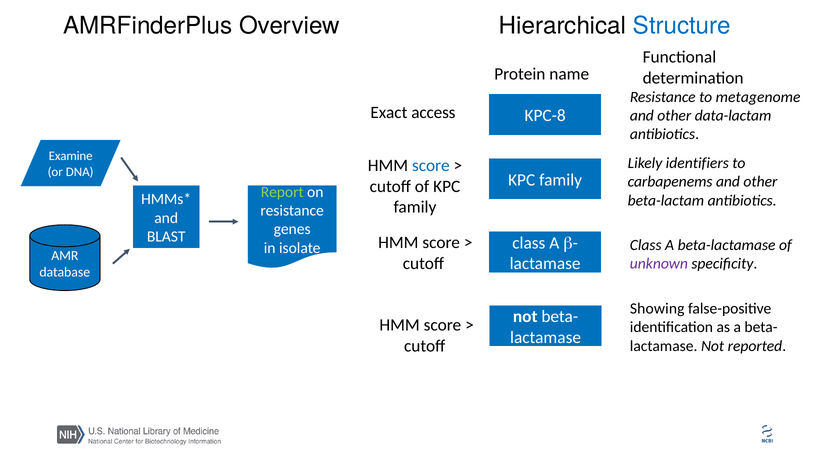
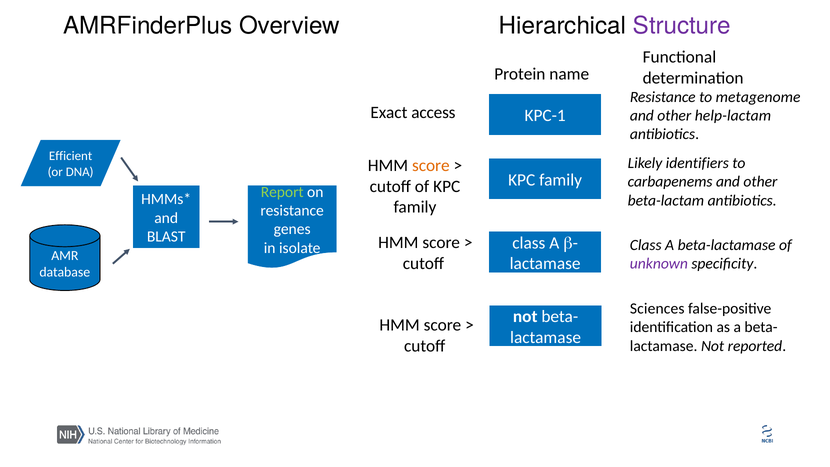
Structure colour: blue -> purple
KPC-8: KPC-8 -> KPC-1
data-lactam: data-lactam -> help-lactam
Examine: Examine -> Efficient
score at (431, 166) colour: blue -> orange
Showing: Showing -> Sciences
